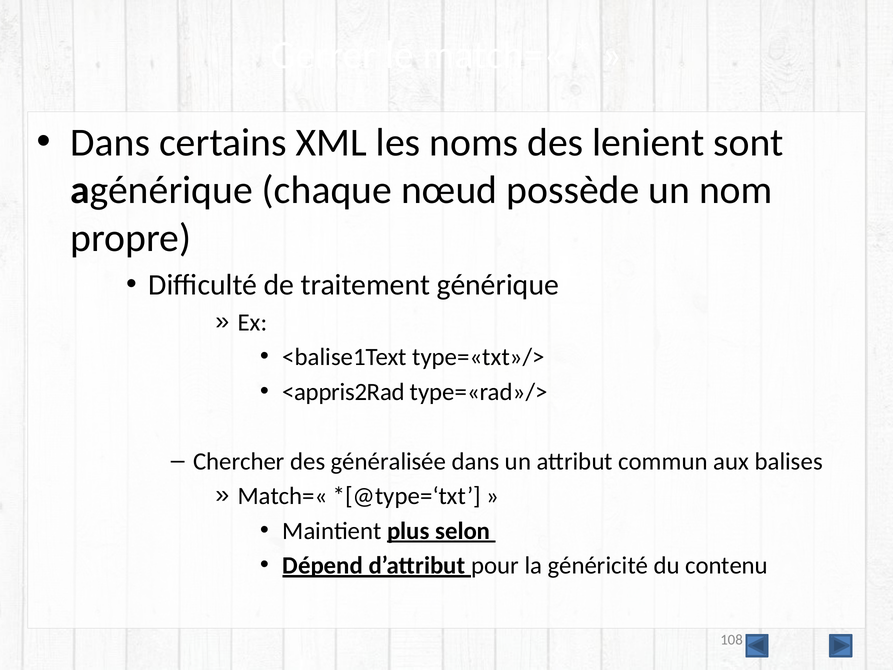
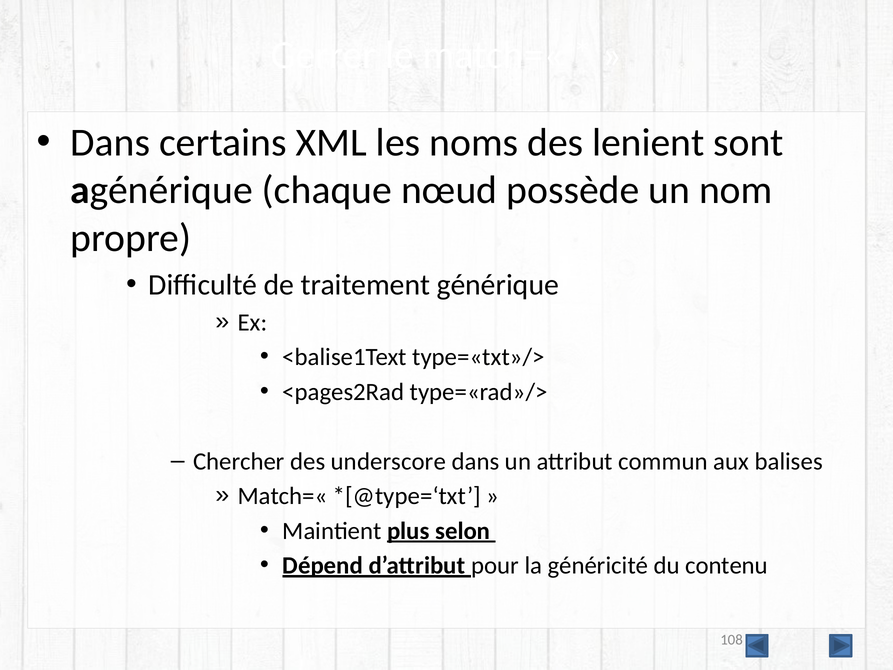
<appris2Rad: <appris2Rad -> <pages2Rad
généralisée: généralisée -> underscore
